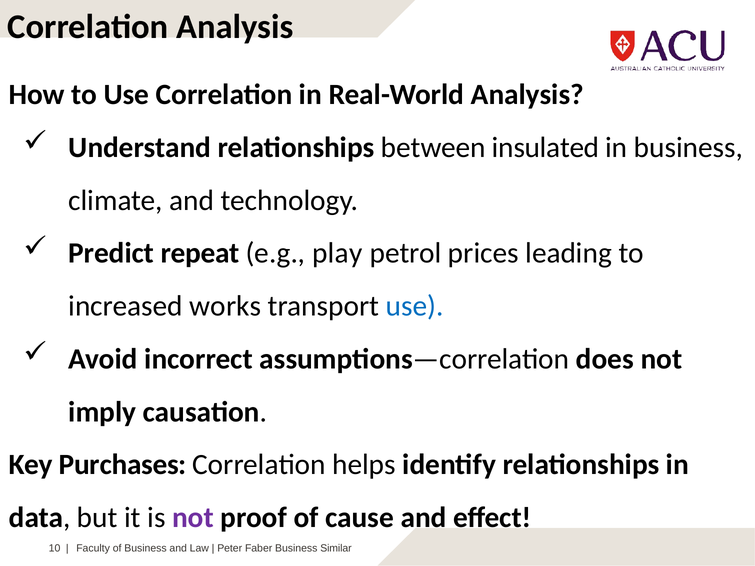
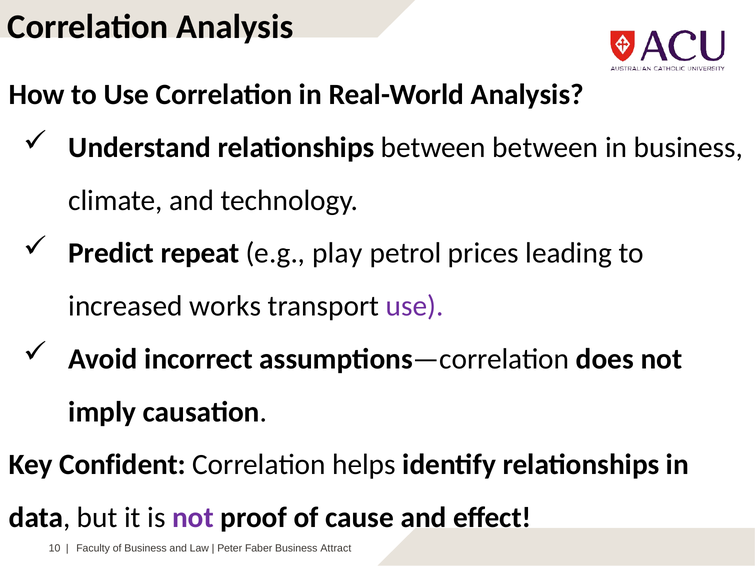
between insulated: insulated -> between
use at (415, 306) colour: blue -> purple
Purchases: Purchases -> Confident
Similar: Similar -> Attract
